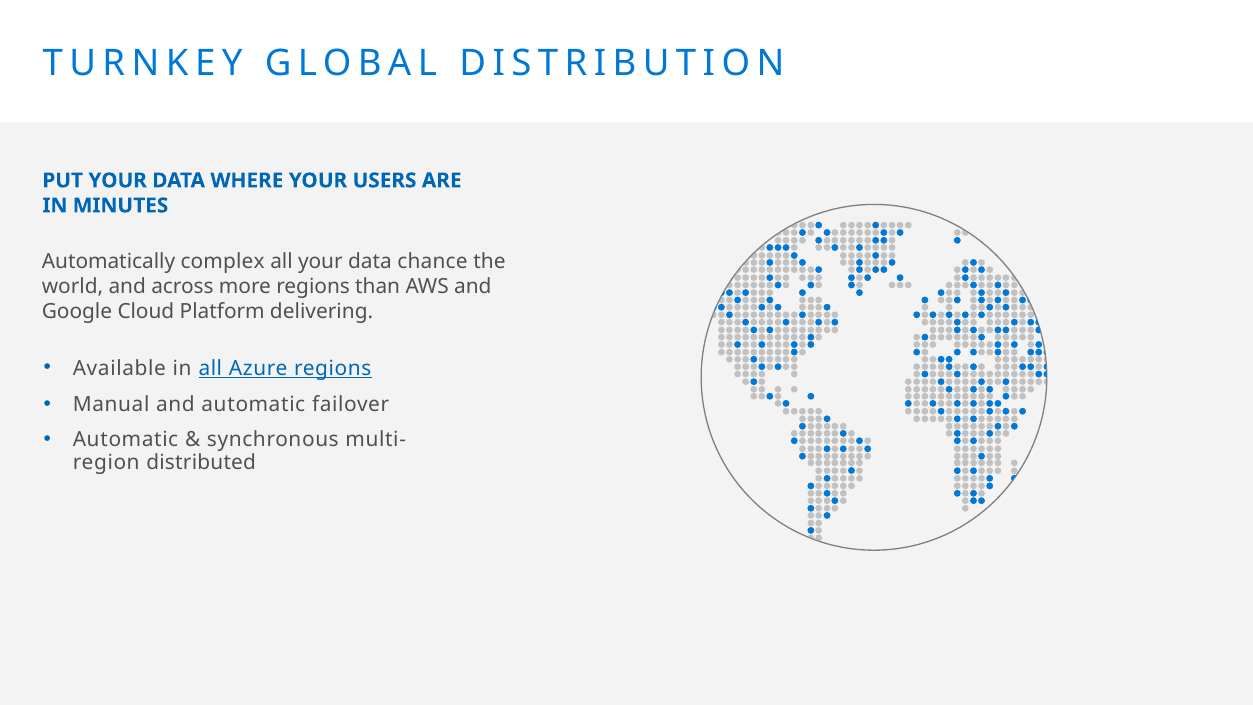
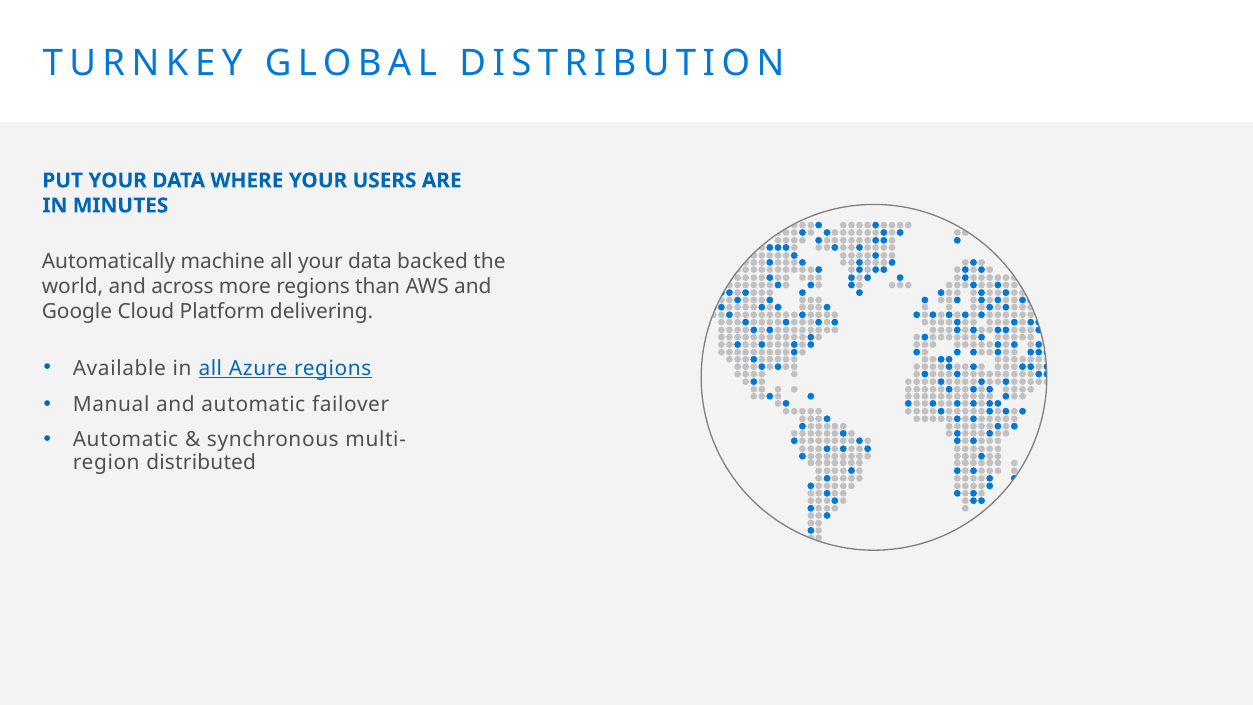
complex: complex -> machine
chance: chance -> backed
